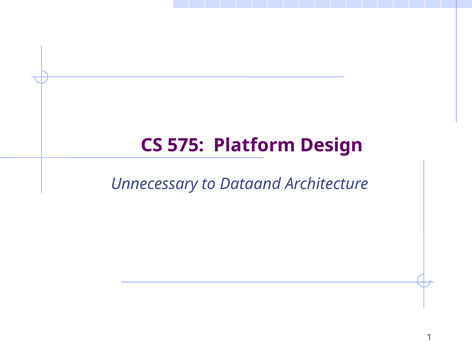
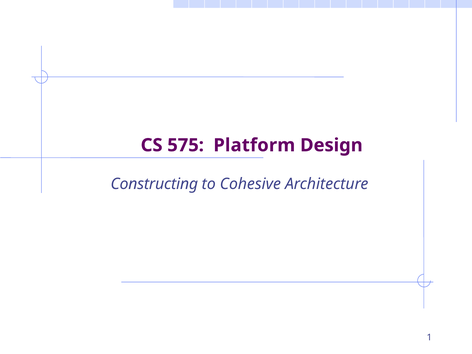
Unnecessary: Unnecessary -> Constructing
Dataand: Dataand -> Cohesive
